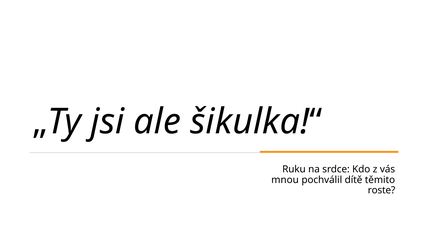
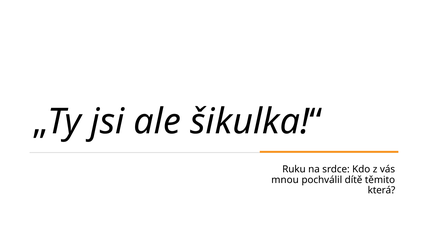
roste: roste -> která
